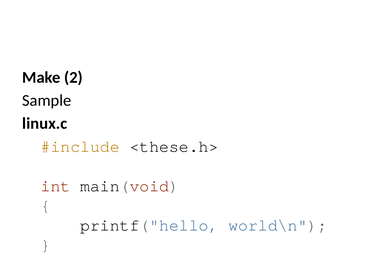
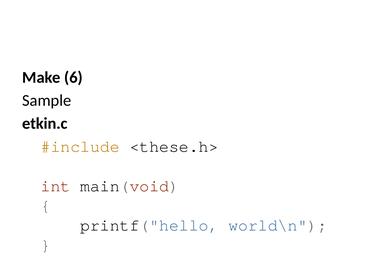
2: 2 -> 6
linux.c: linux.c -> etkin.c
